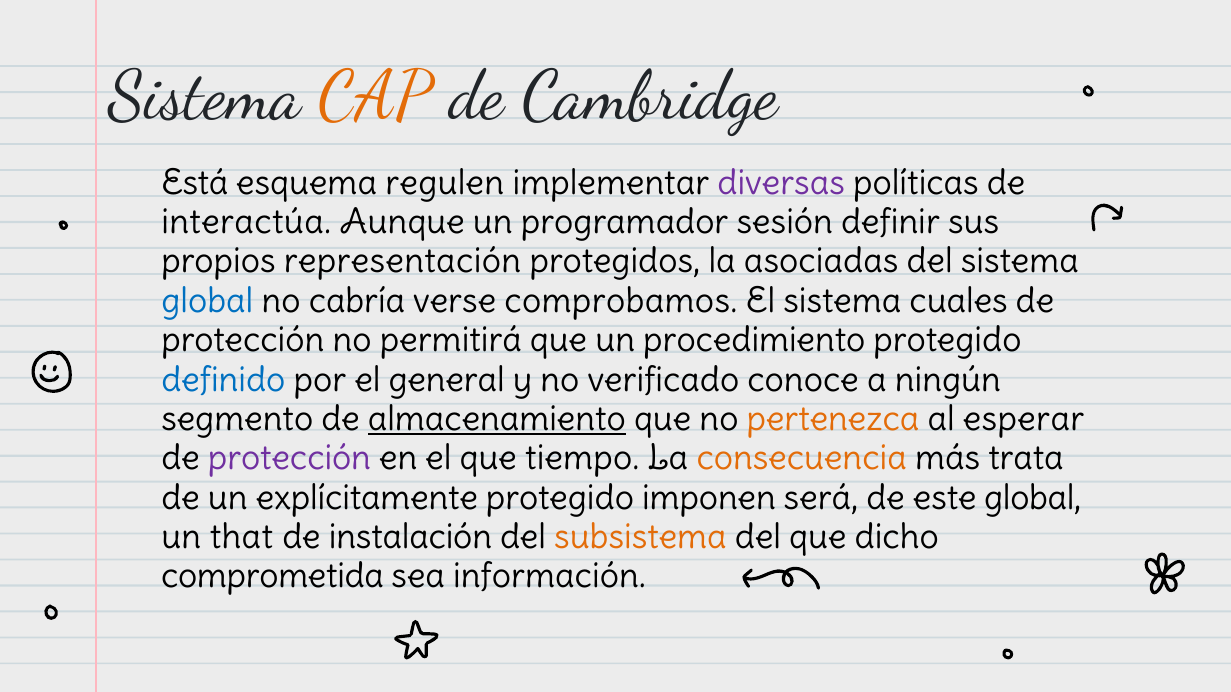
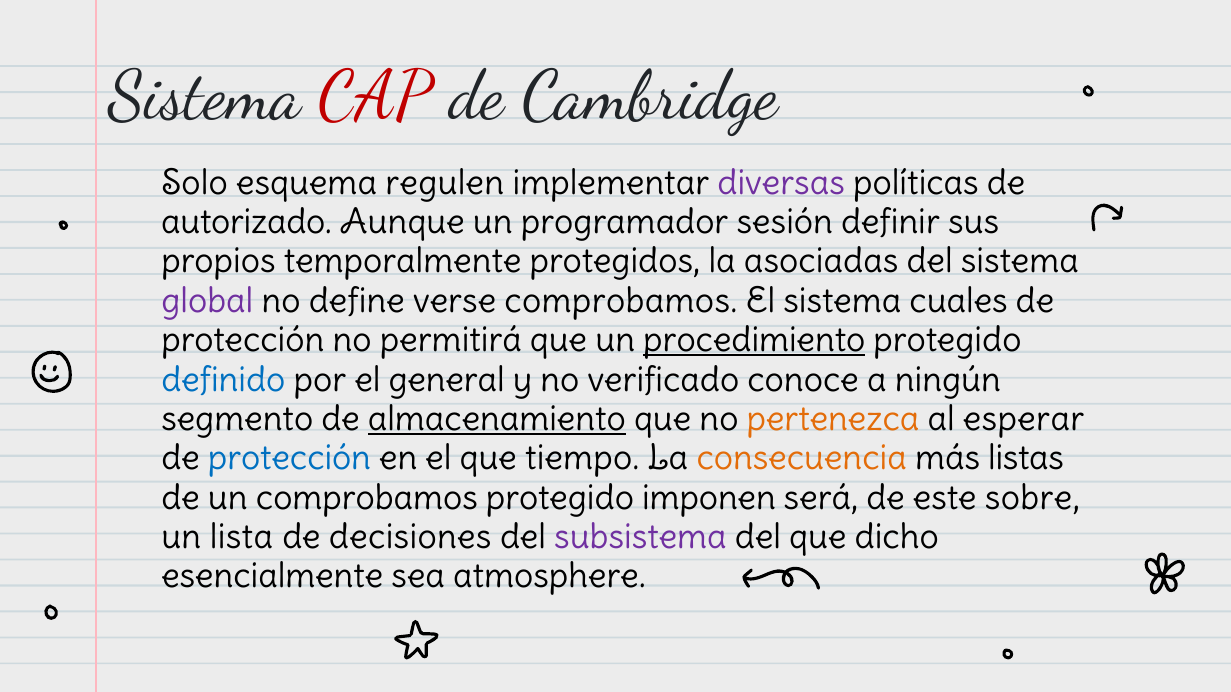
CAP colour: orange -> red
Está: Está -> Solo
interactúa: interactúa -> autorizado
representación: representación -> temporalmente
global at (207, 301) colour: blue -> purple
cabría: cabría -> define
procedimiento underline: none -> present
protección at (289, 459) colour: purple -> blue
trata: trata -> listas
un explícitamente: explícitamente -> comprobamos
este global: global -> sobre
that: that -> lista
instalación: instalación -> decisiones
subsistema colour: orange -> purple
comprometida: comprometida -> esencialmente
información: información -> atmosphere
